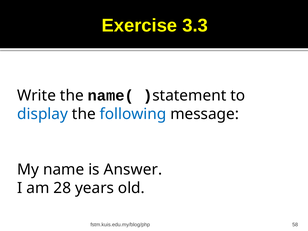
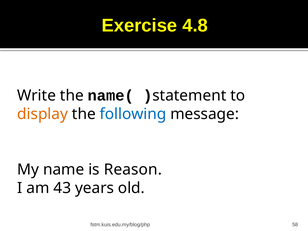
3.3: 3.3 -> 4.8
display colour: blue -> orange
Answer: Answer -> Reason
28: 28 -> 43
